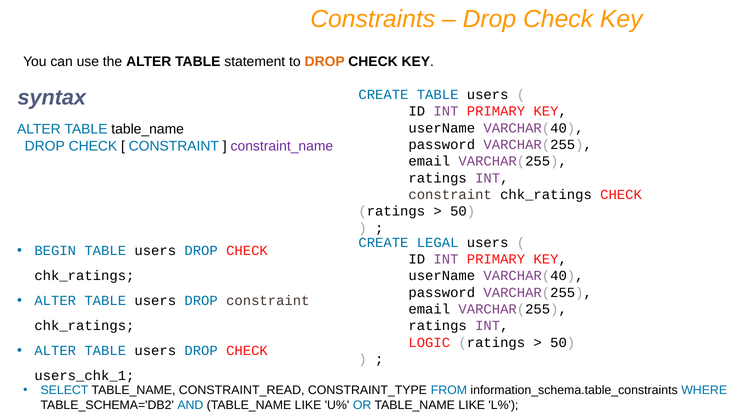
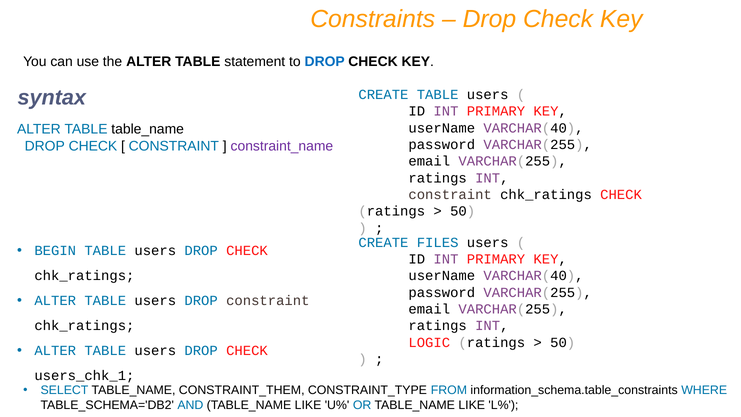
DROP at (325, 62) colour: orange -> blue
LEGAL: LEGAL -> FILES
CONSTRAINT_READ: CONSTRAINT_READ -> CONSTRAINT_THEM
